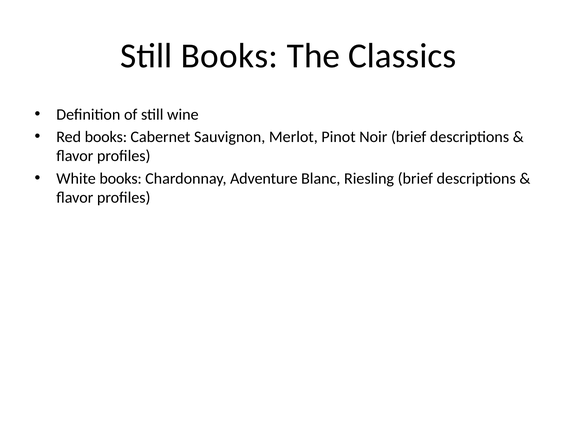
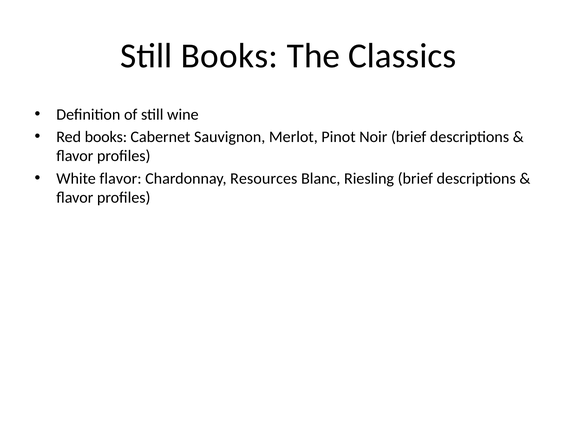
White books: books -> flavor
Adventure: Adventure -> Resources
